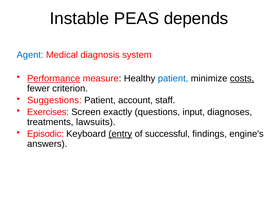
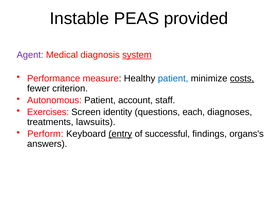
depends: depends -> provided
Agent colour: blue -> purple
system underline: none -> present
Performance underline: present -> none
Suggestions: Suggestions -> Autonomous
exactly: exactly -> identity
input: input -> each
Episodic: Episodic -> Perform
engine's: engine's -> organs's
